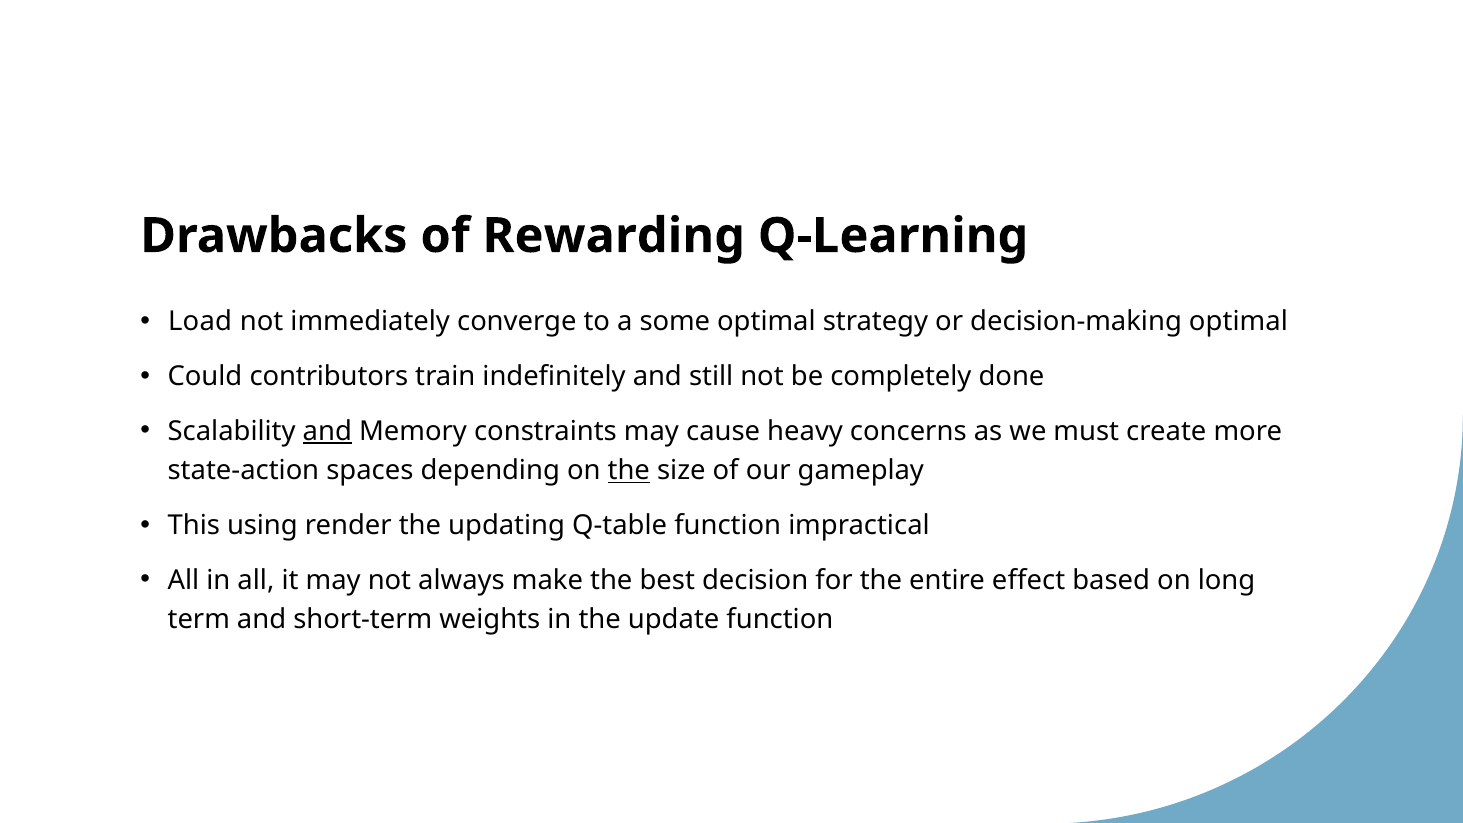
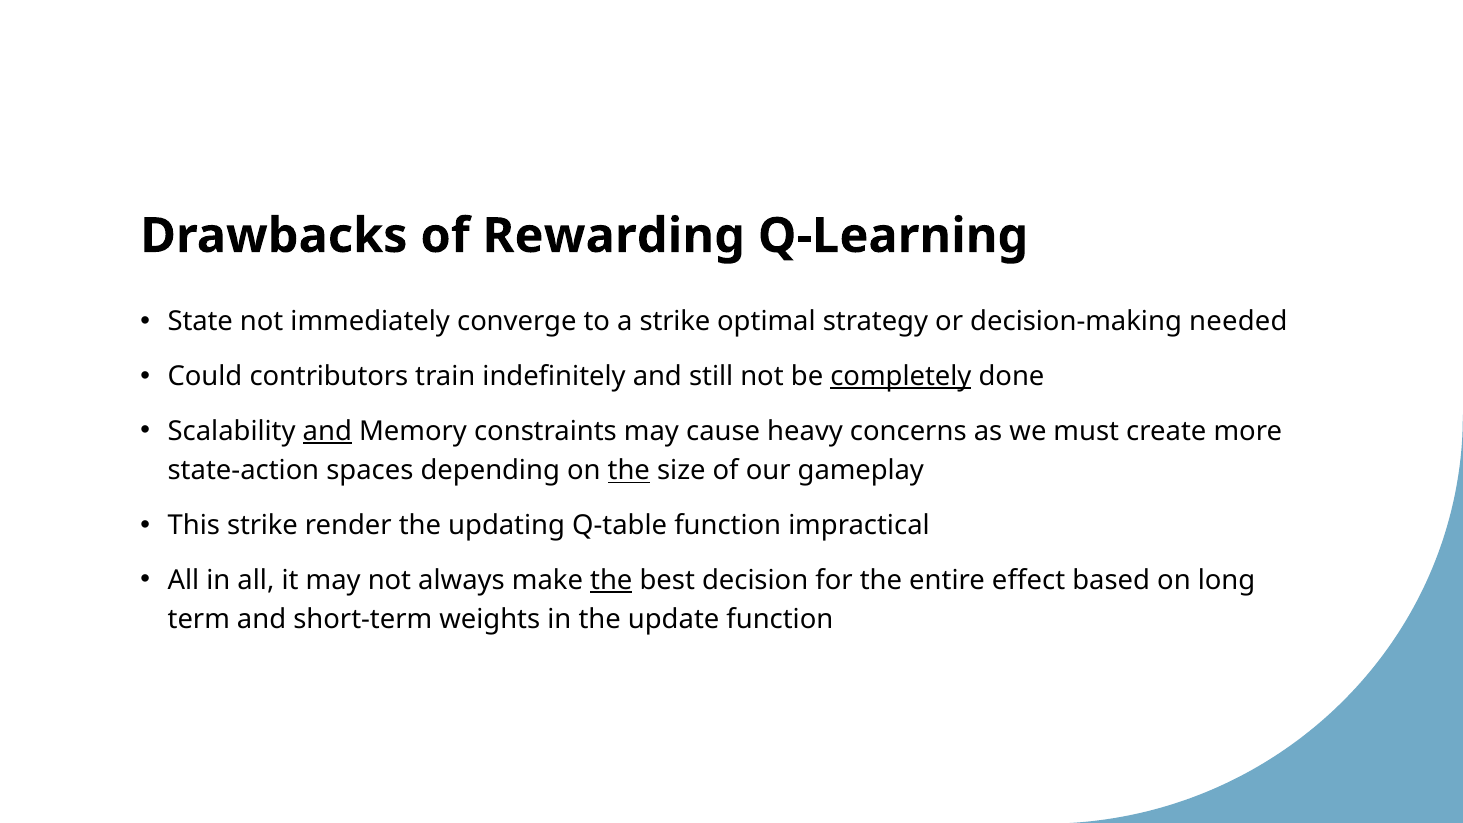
Load: Load -> State
a some: some -> strike
decision-making optimal: optimal -> needed
completely underline: none -> present
This using: using -> strike
the at (611, 580) underline: none -> present
